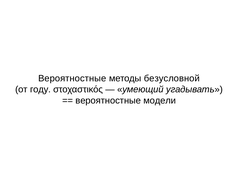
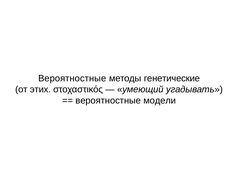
безусловной: безусловной -> генетические
году: году -> этих
